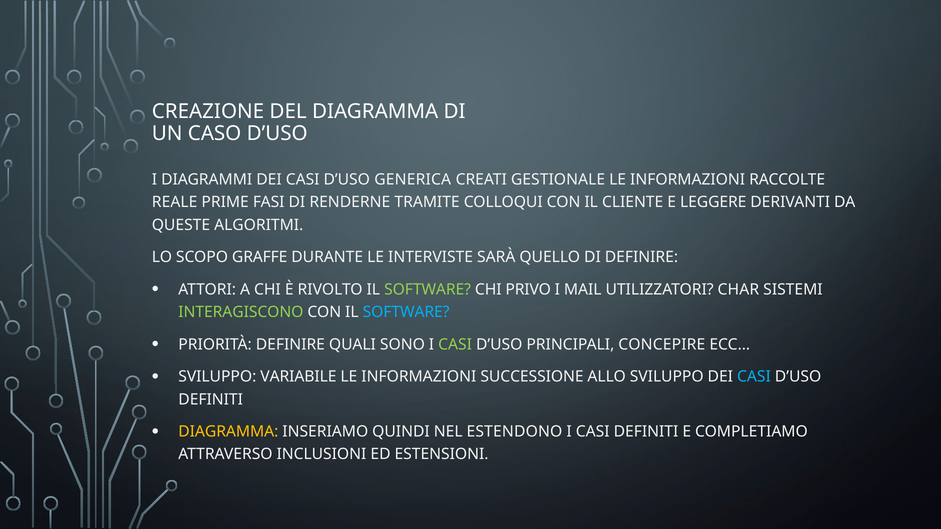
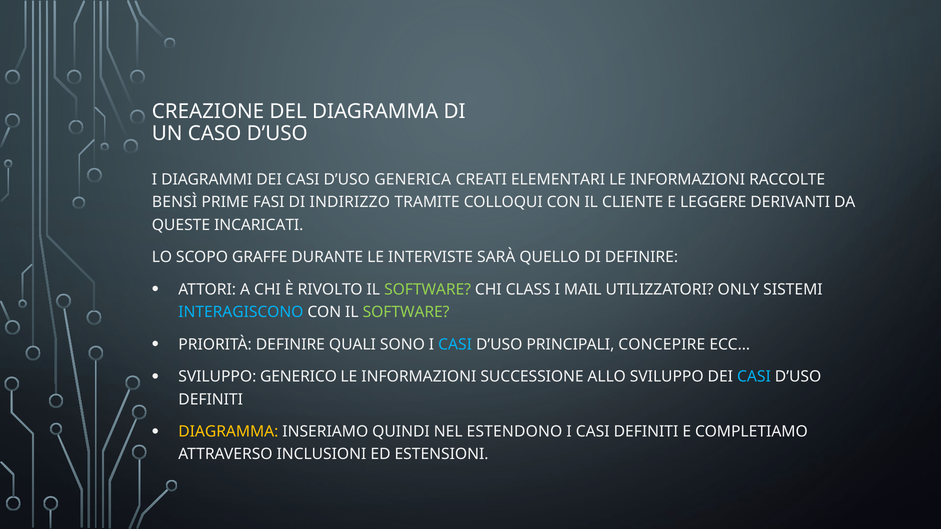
GESTIONALE: GESTIONALE -> ELEMENTARI
REALE: REALE -> BENSÌ
RENDERNE: RENDERNE -> INDIRIZZO
ALGORITMI: ALGORITMI -> INCARICATI
PRIVO: PRIVO -> CLASS
CHAR: CHAR -> ONLY
INTERAGISCONO colour: light green -> light blue
SOFTWARE at (406, 312) colour: light blue -> light green
CASI at (455, 345) colour: light green -> light blue
VARIABILE: VARIABILE -> GENERICO
